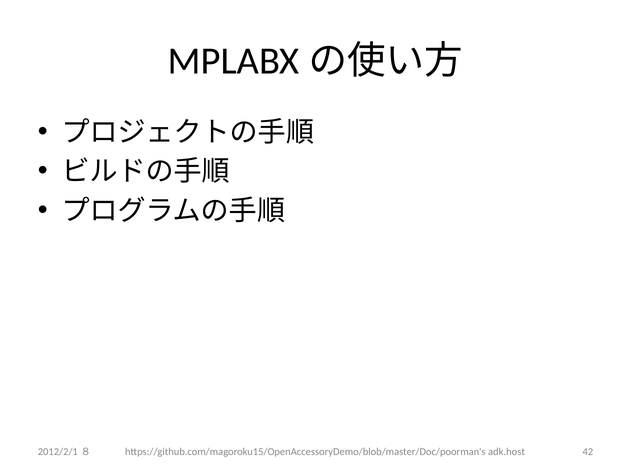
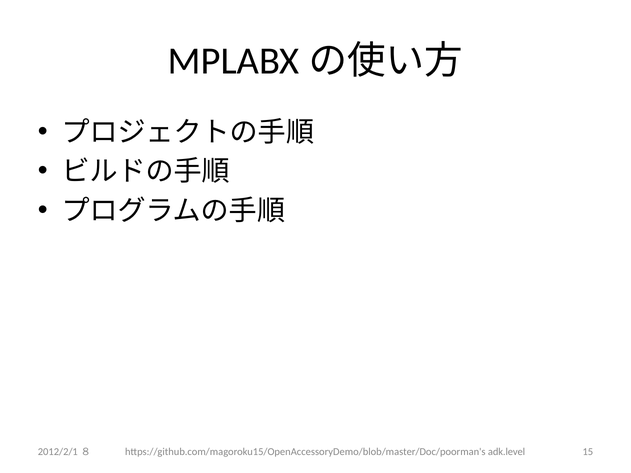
adk.host: adk.host -> adk.level
42: 42 -> 15
